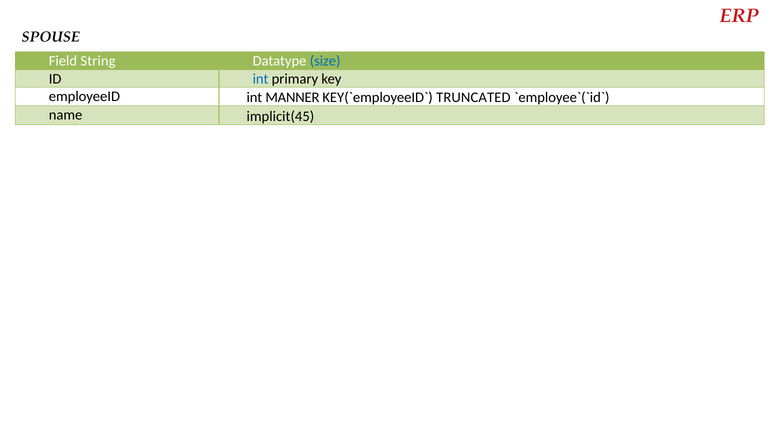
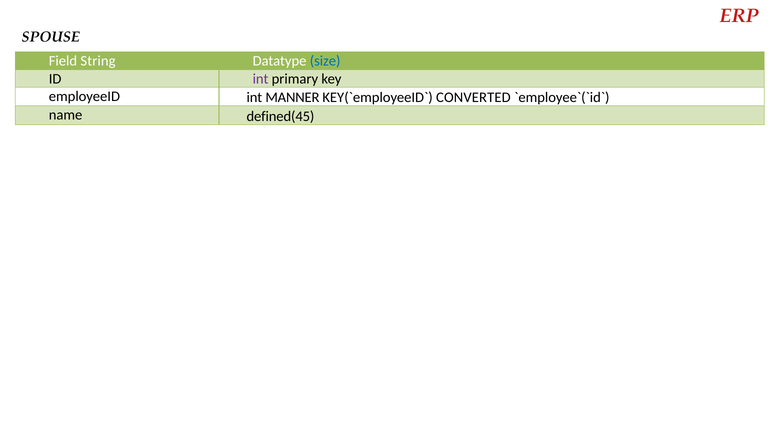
int at (261, 79) colour: blue -> purple
TRUNCATED: TRUNCATED -> CONVERTED
implicit(45: implicit(45 -> defined(45
